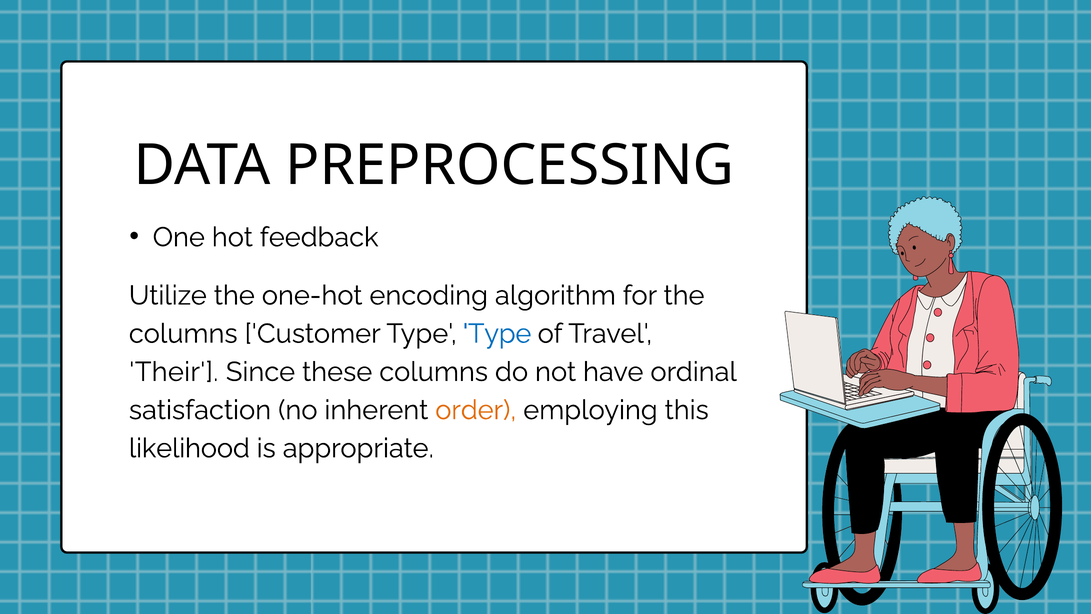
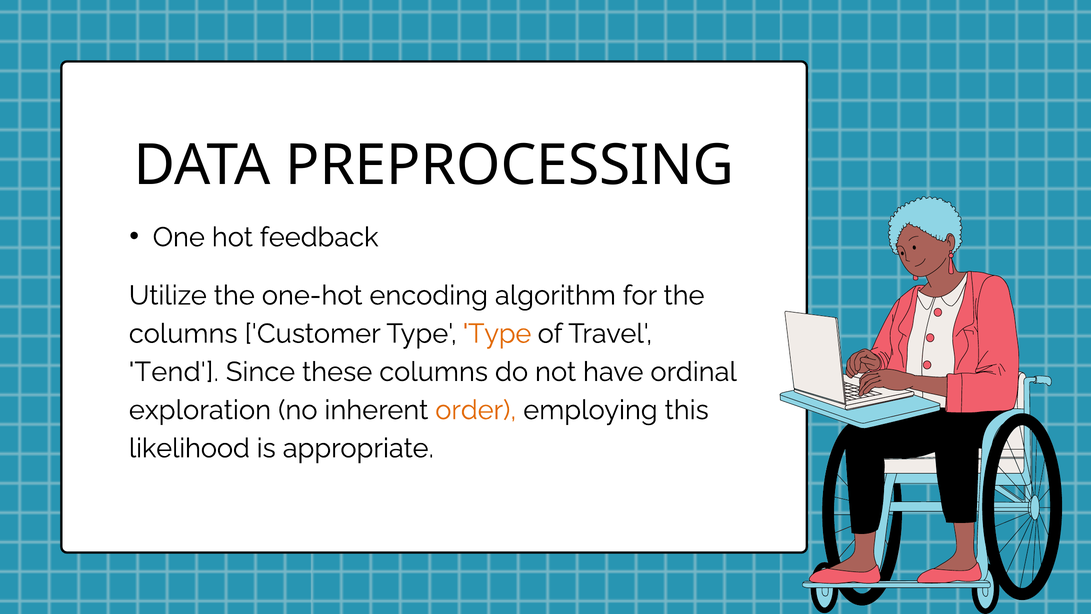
Type at (497, 334) colour: blue -> orange
Their: Their -> Tend
satisfaction: satisfaction -> exploration
